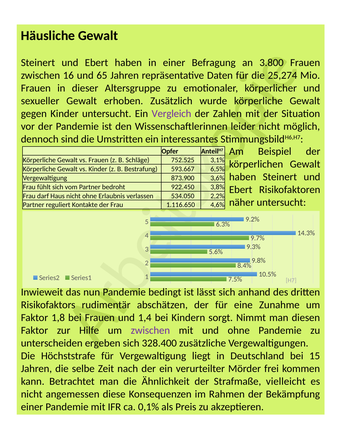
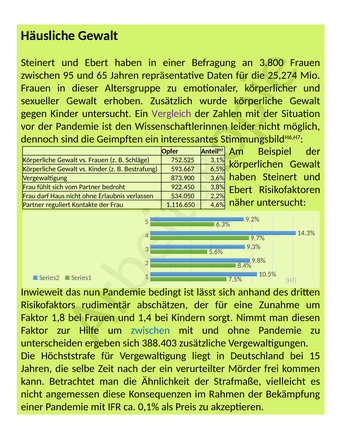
16: 16 -> 95
Umstritten: Umstritten -> Geimpften
zwischen at (150, 330) colour: purple -> blue
328.400: 328.400 -> 388.403
